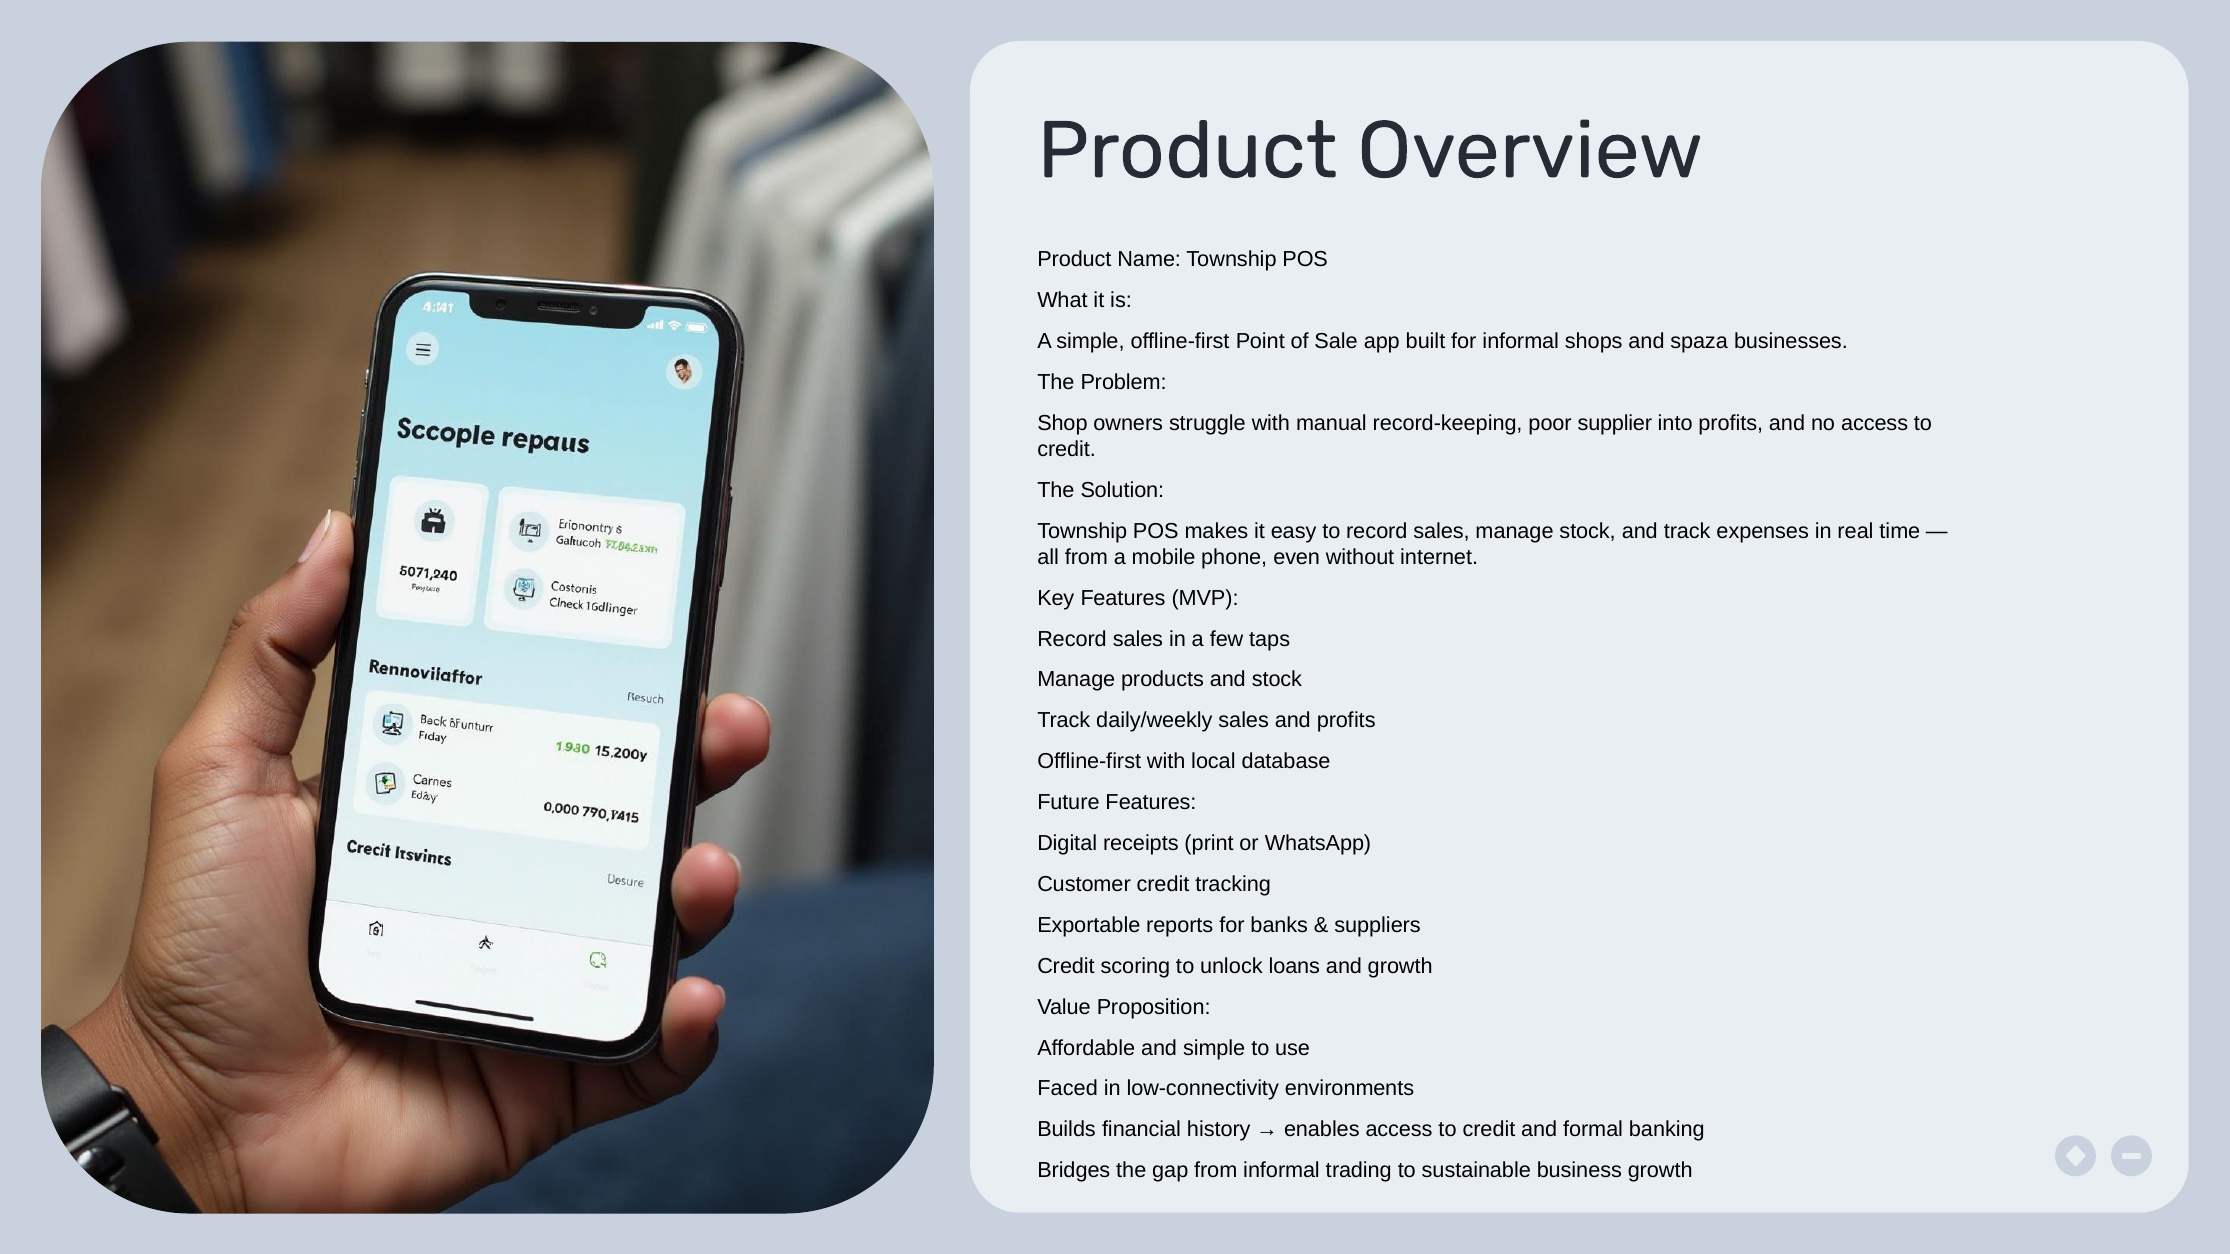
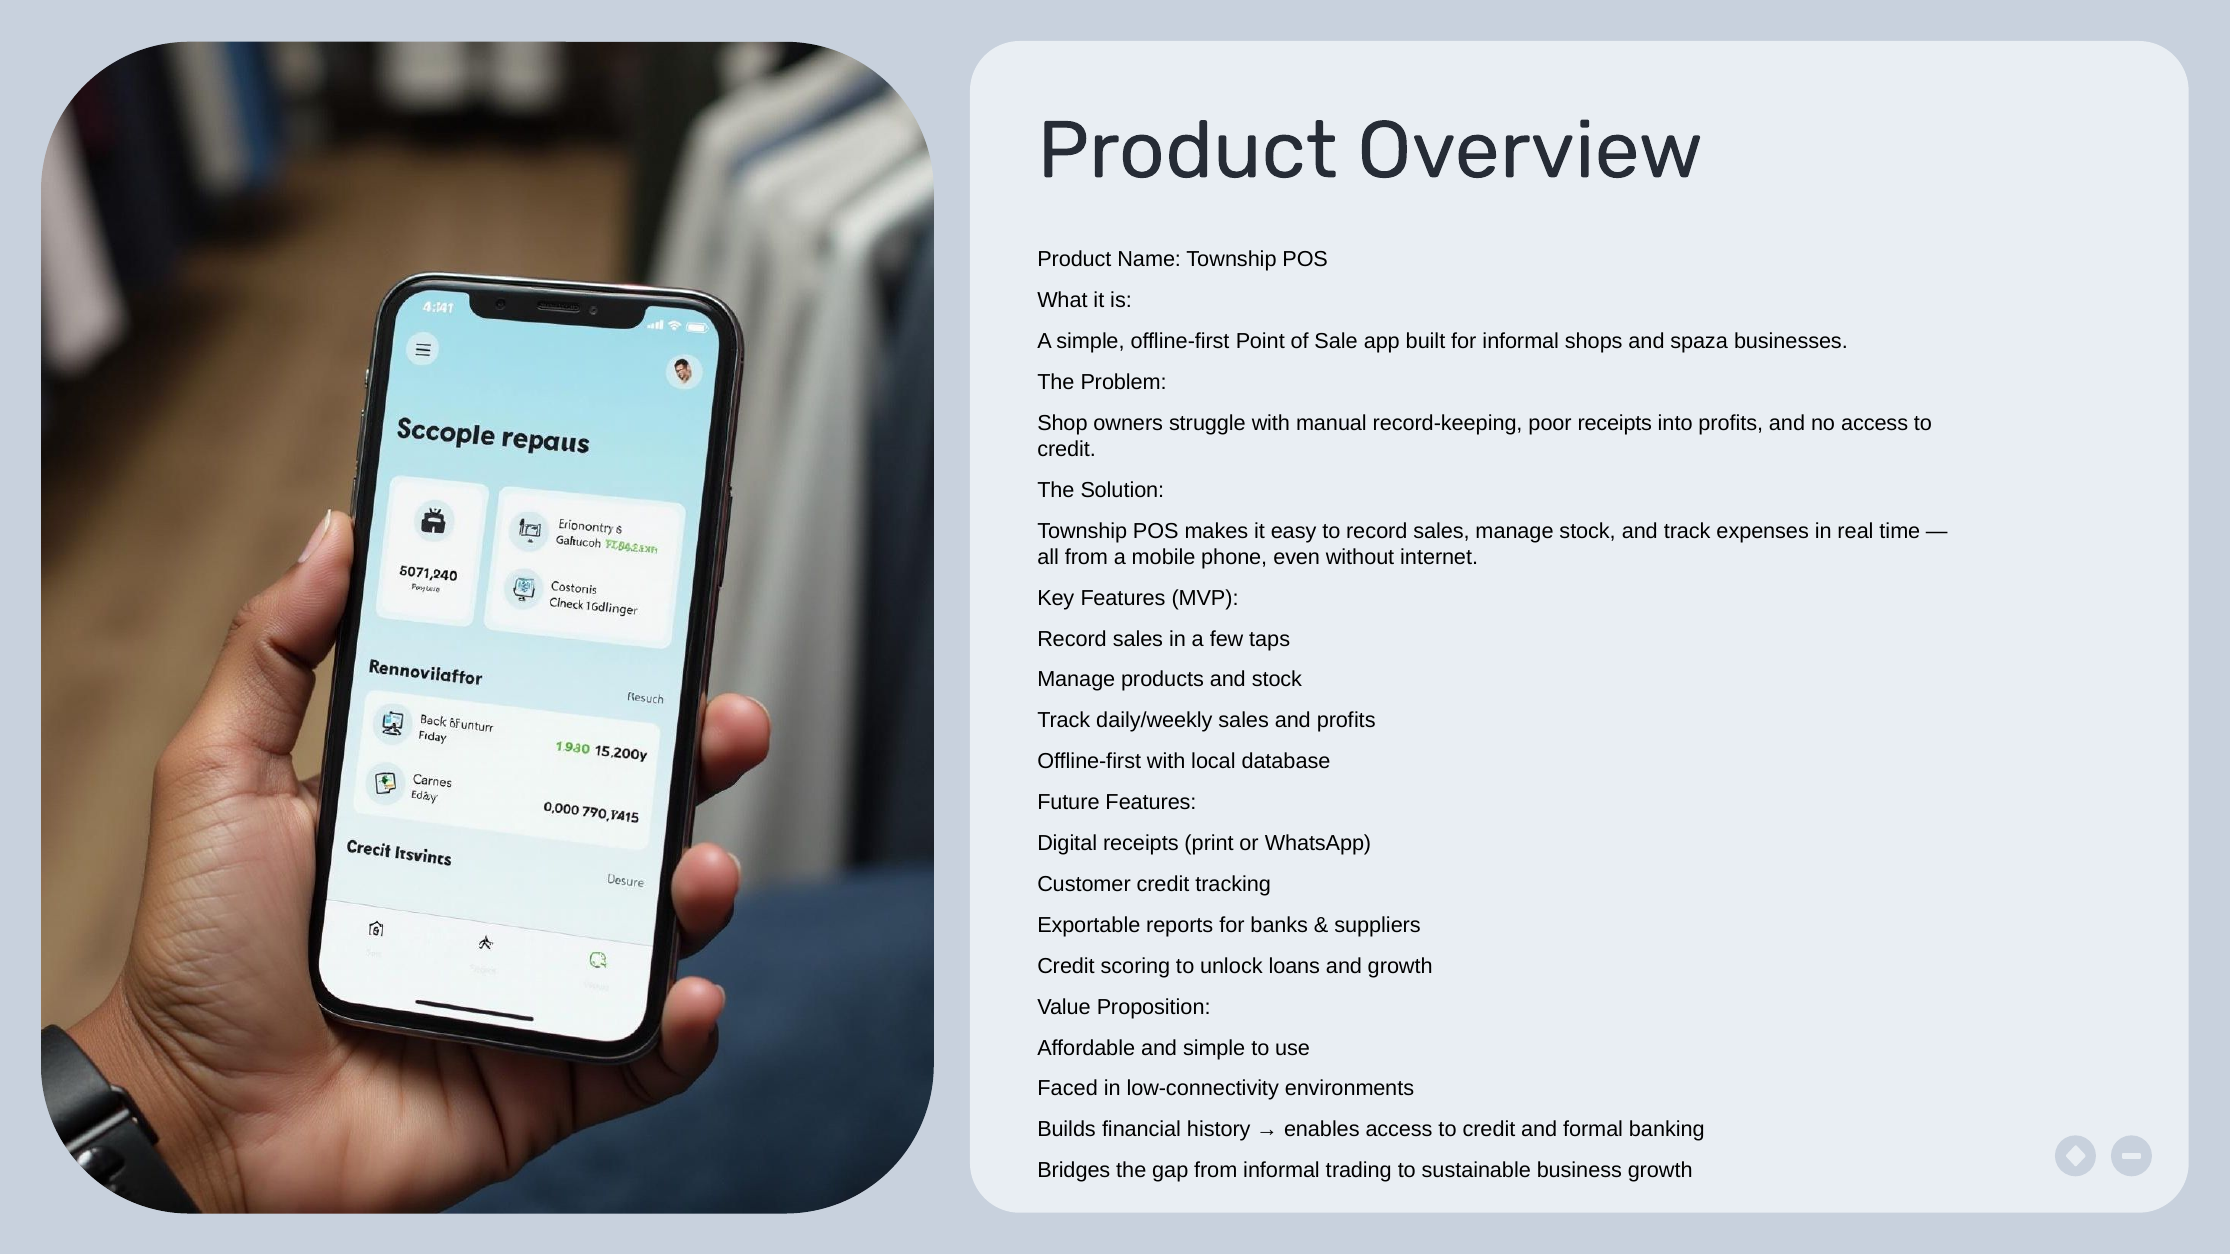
poor supplier: supplier -> receipts
